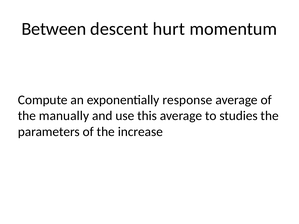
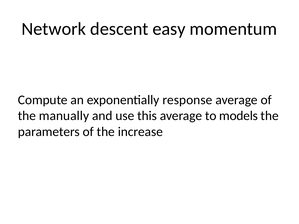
Between: Between -> Network
hurt: hurt -> easy
studies: studies -> models
